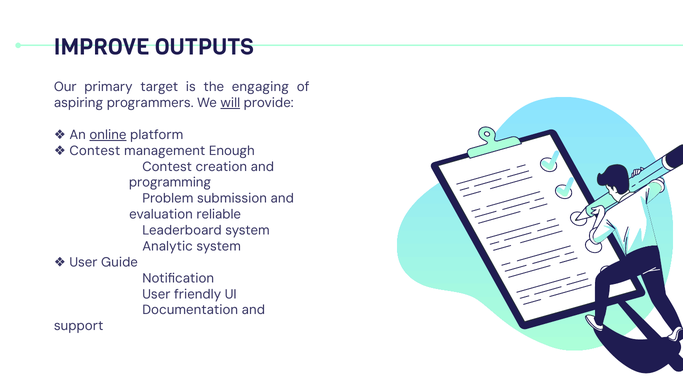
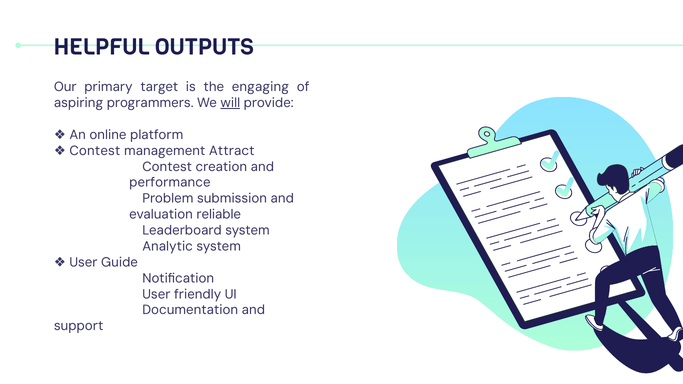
IMPROVE: IMPROVE -> HELPFUL
online underline: present -> none
Enough: Enough -> Attract
programming: programming -> performance
